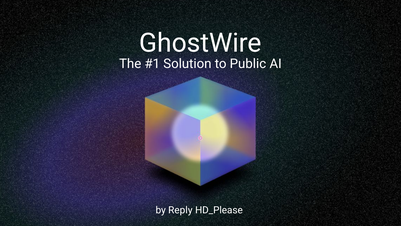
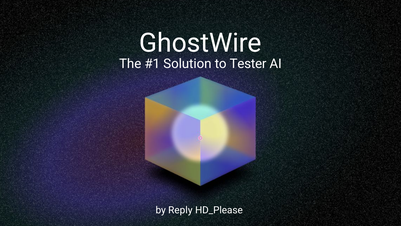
Public: Public -> Tester
